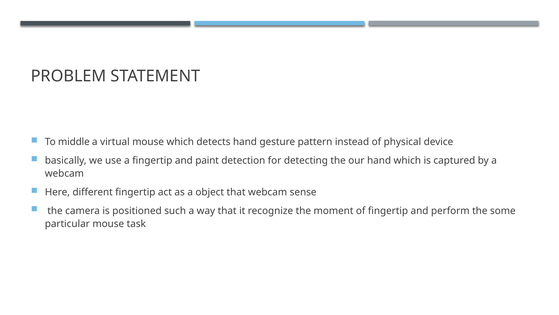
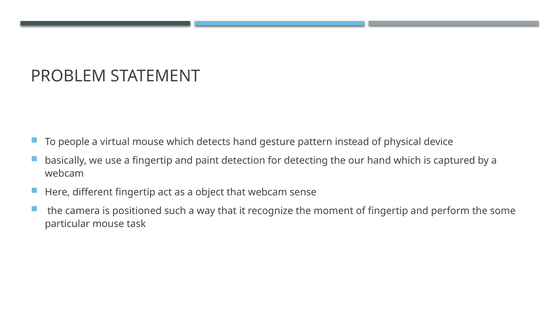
middle: middle -> people
